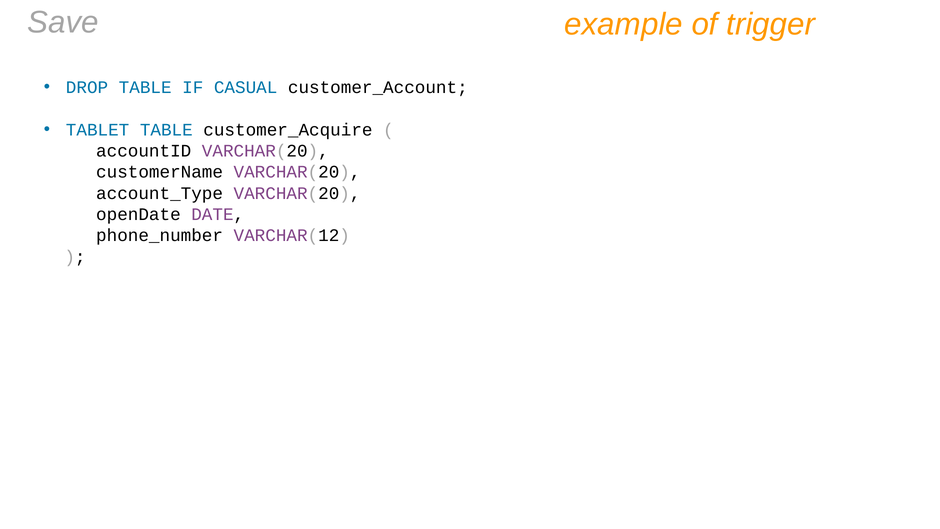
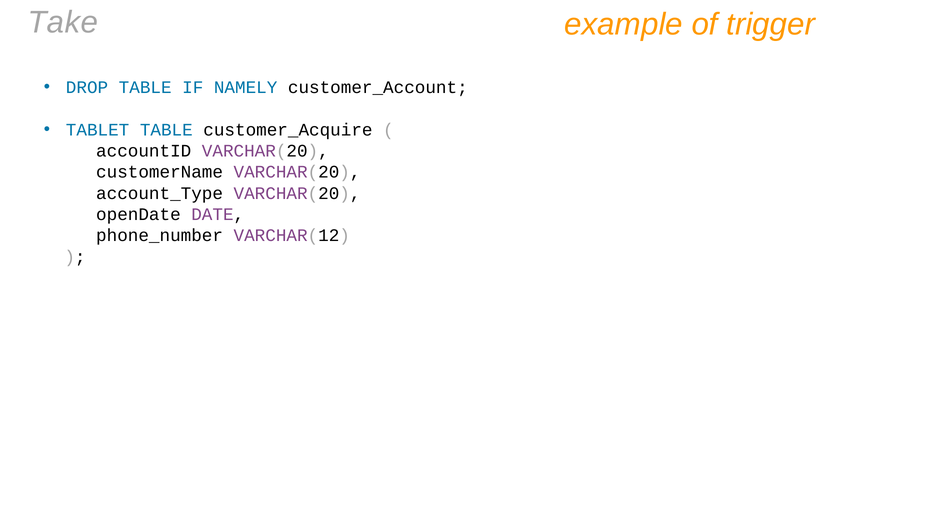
Save: Save -> Take
CASUAL: CASUAL -> NAMELY
